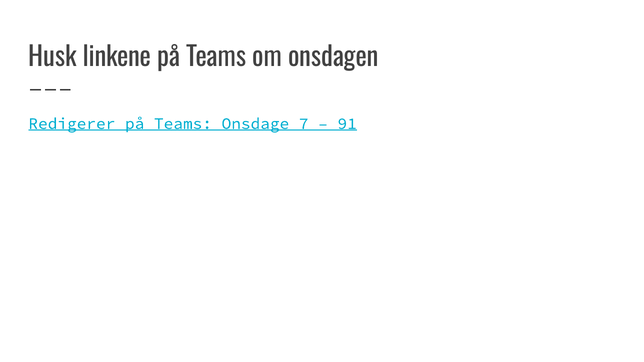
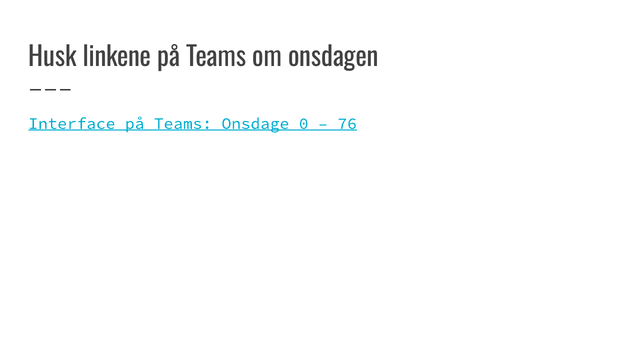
Redigerer: Redigerer -> Interface
7: 7 -> 0
91: 91 -> 76
